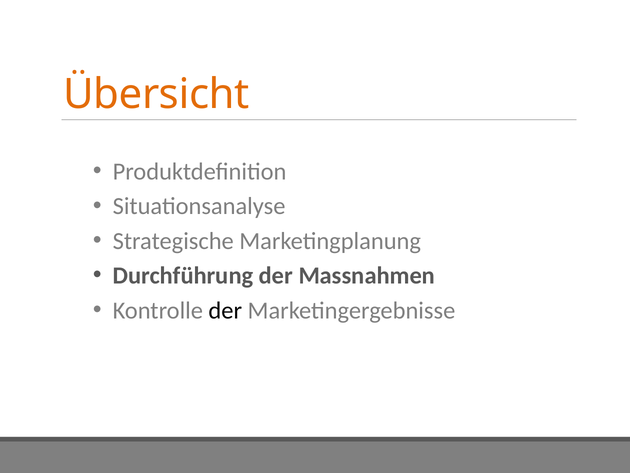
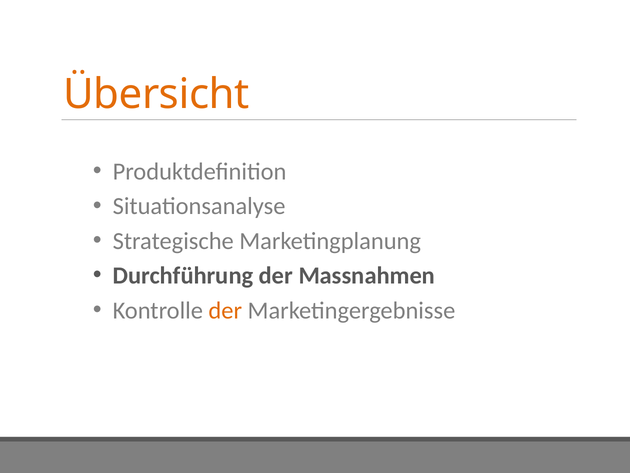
der at (225, 310) colour: black -> orange
